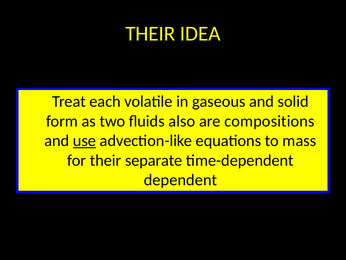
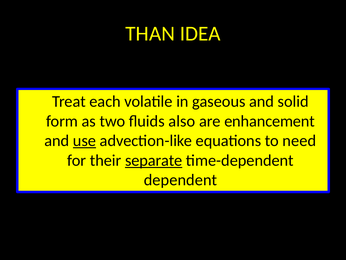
THEIR at (150, 33): THEIR -> THAN
compositions: compositions -> enhancement
mass: mass -> need
separate underline: none -> present
